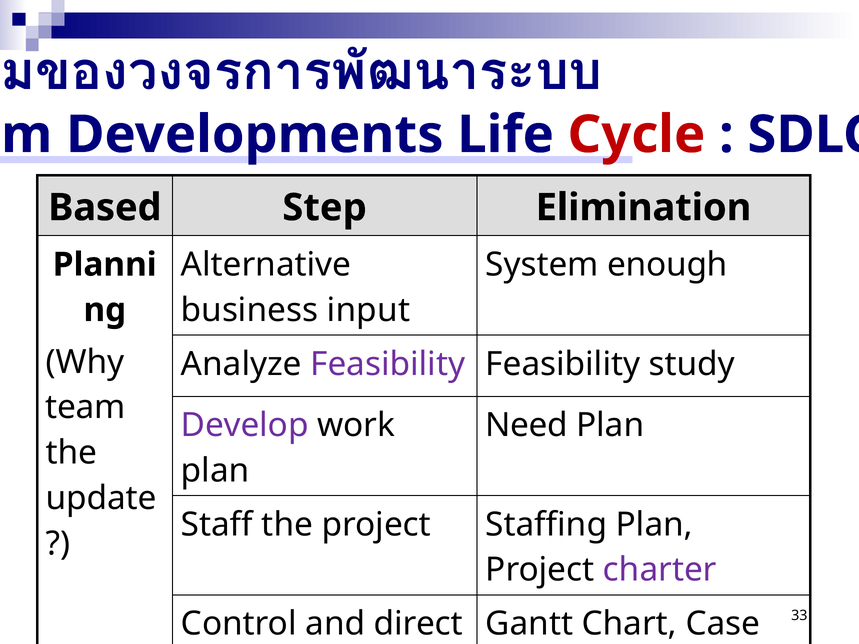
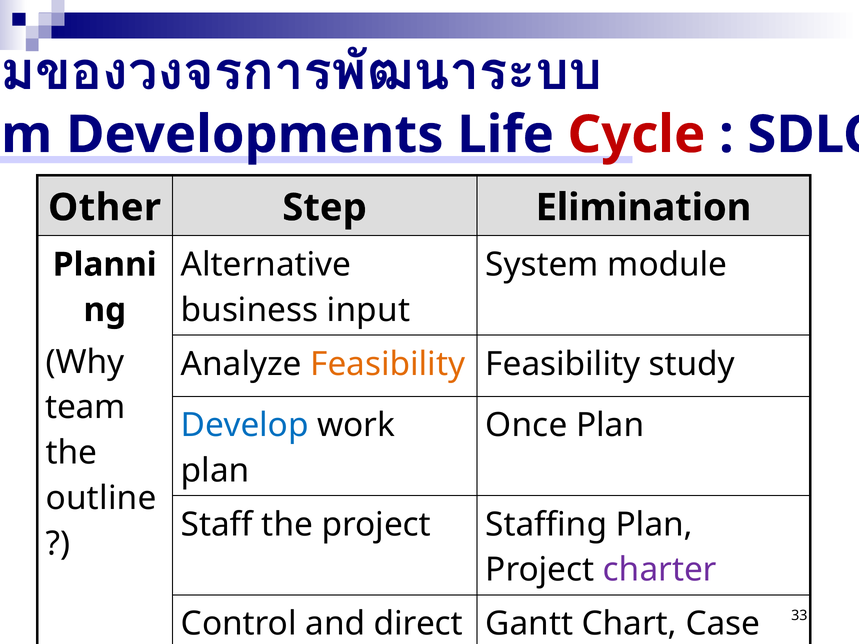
Based: Based -> Other
enough: enough -> module
Feasibility at (388, 364) colour: purple -> orange
Develop colour: purple -> blue
Need: Need -> Once
update: update -> outline
